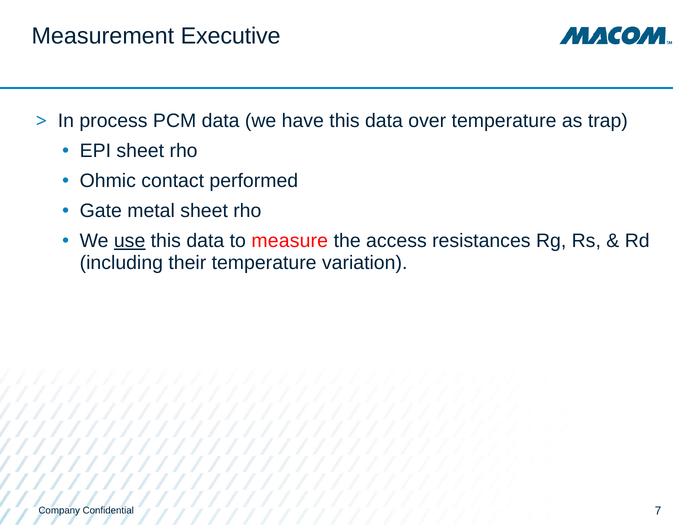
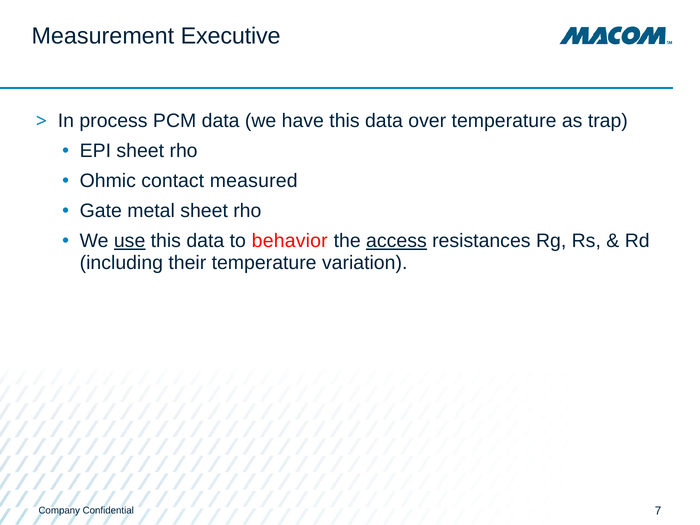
performed: performed -> measured
measure: measure -> behavior
access underline: none -> present
